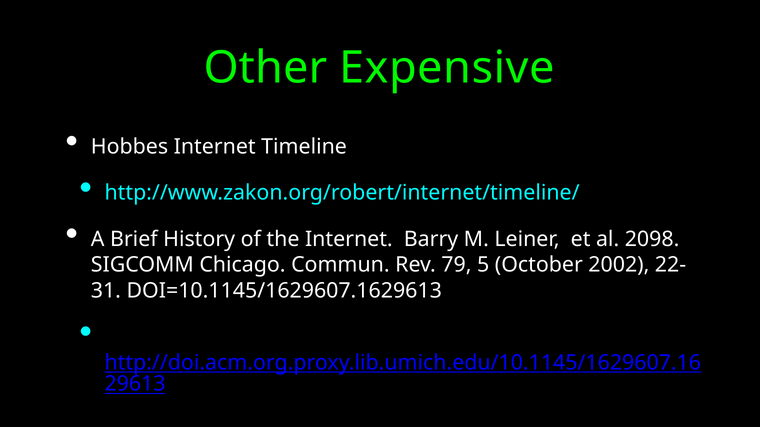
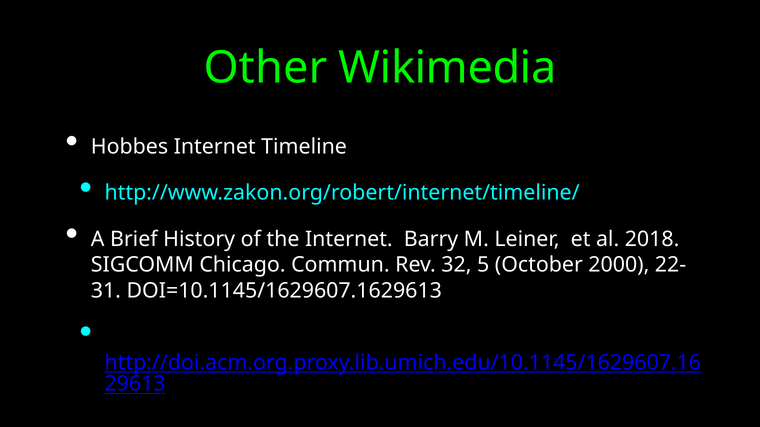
Expensive: Expensive -> Wikimedia
2098: 2098 -> 2018
79: 79 -> 32
2002: 2002 -> 2000
